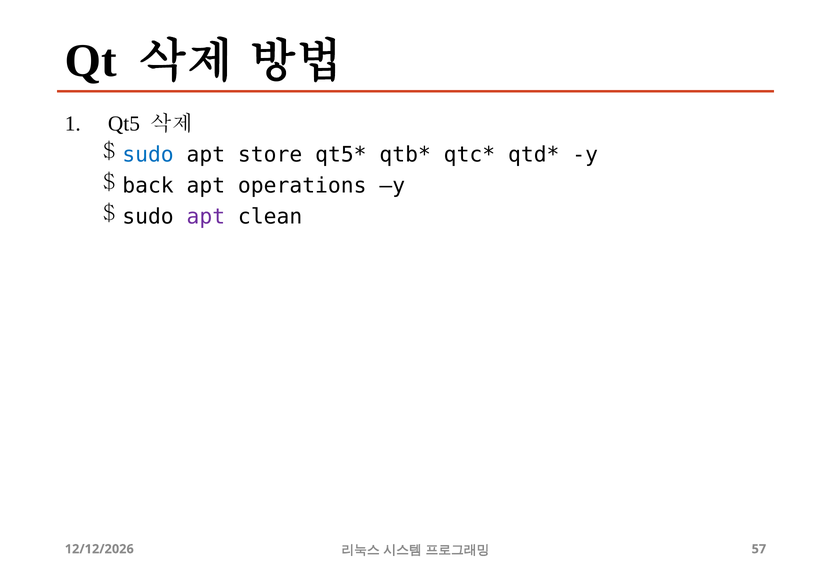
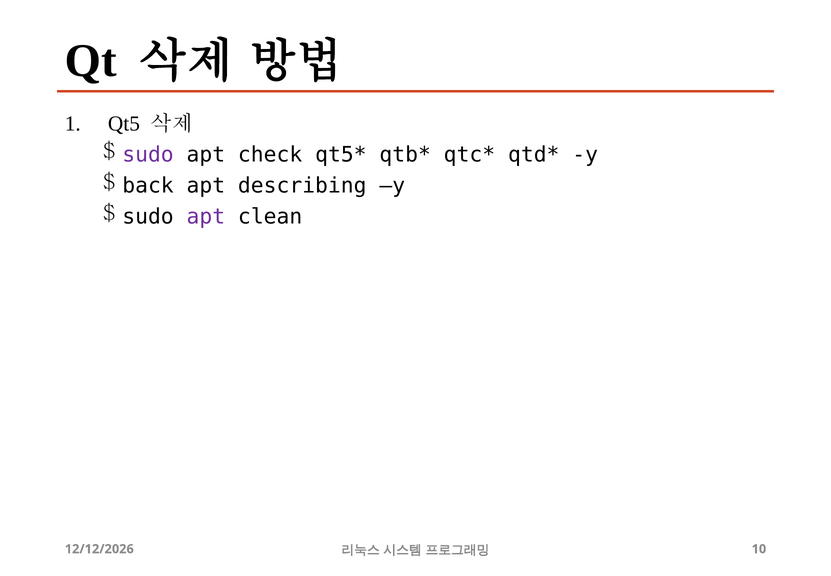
sudo at (148, 154) colour: blue -> purple
store: store -> check
operations: operations -> describing
57: 57 -> 10
